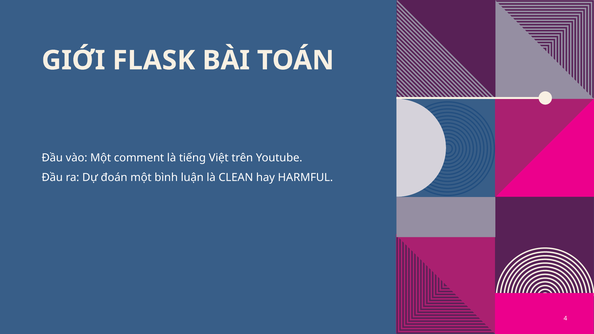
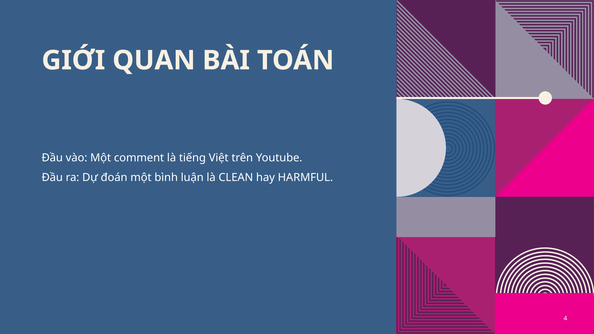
FLASK: FLASK -> QUAN
